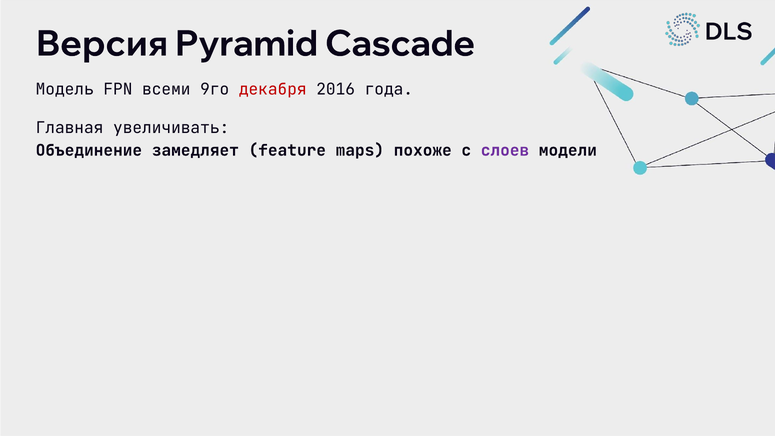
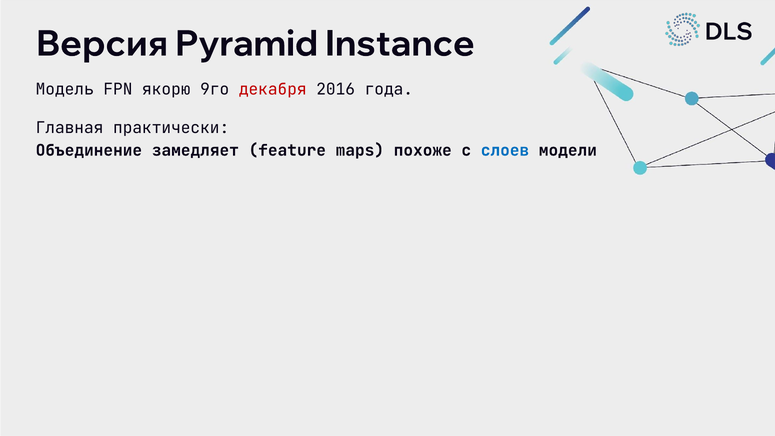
Cascade: Cascade -> Instance
всеми: всеми -> якорю
увеличивать: увеличивать -> практически
слоев colour: purple -> blue
